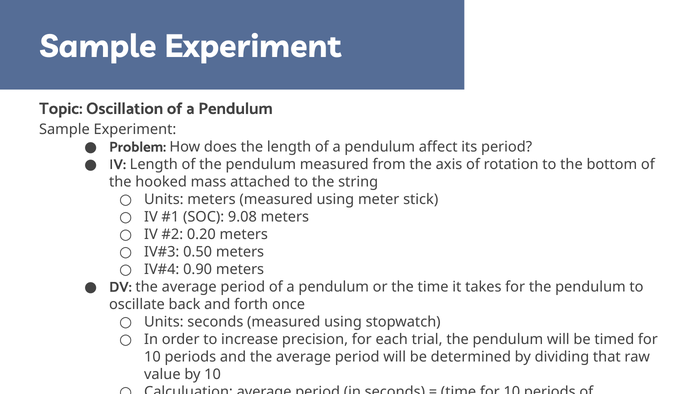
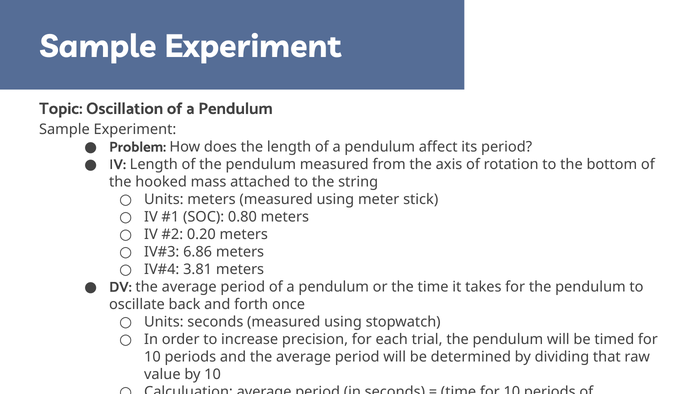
9.08: 9.08 -> 0.80
0.50: 0.50 -> 6.86
0.90: 0.90 -> 3.81
